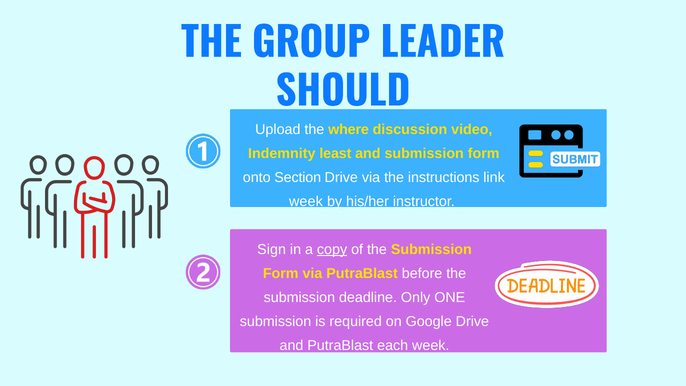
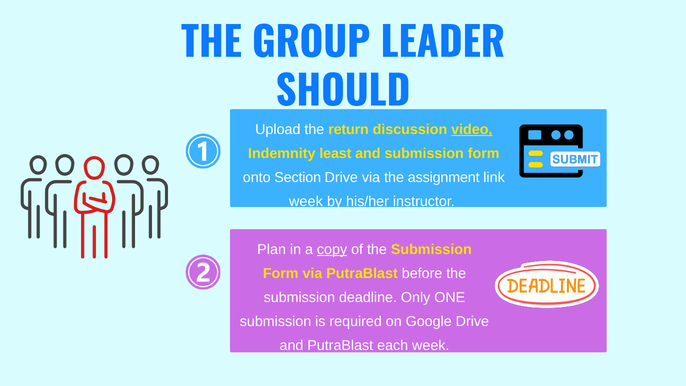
where: where -> return
video underline: none -> present
instructions: instructions -> assignment
Sign: Sign -> Plan
